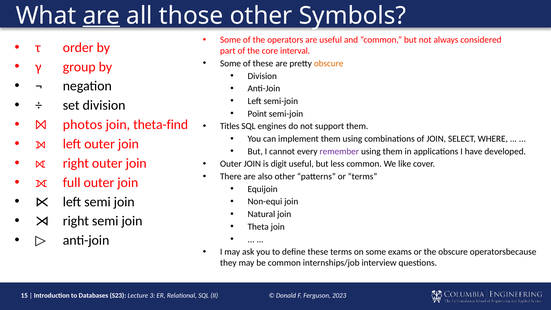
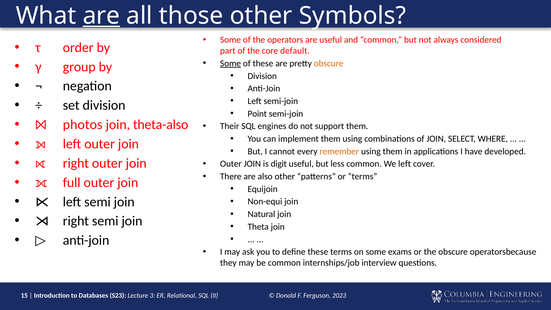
interval: interval -> default
Some at (231, 63) underline: none -> present
theta-find: theta-find -> theta-also
Titles: Titles -> Their
remember colour: purple -> orange
We like: like -> left
